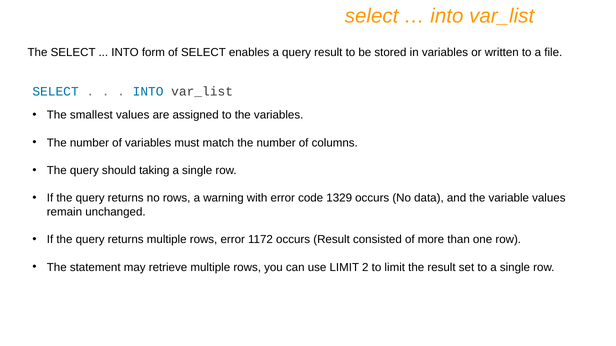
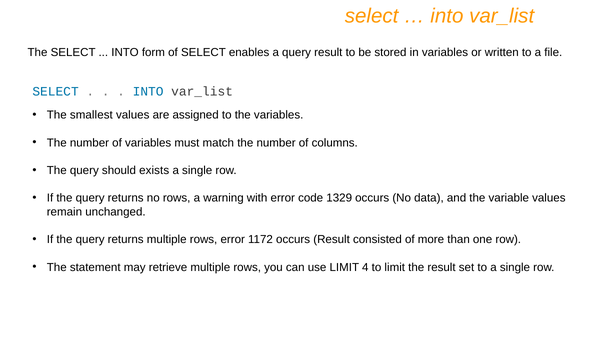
taking: taking -> exists
2: 2 -> 4
